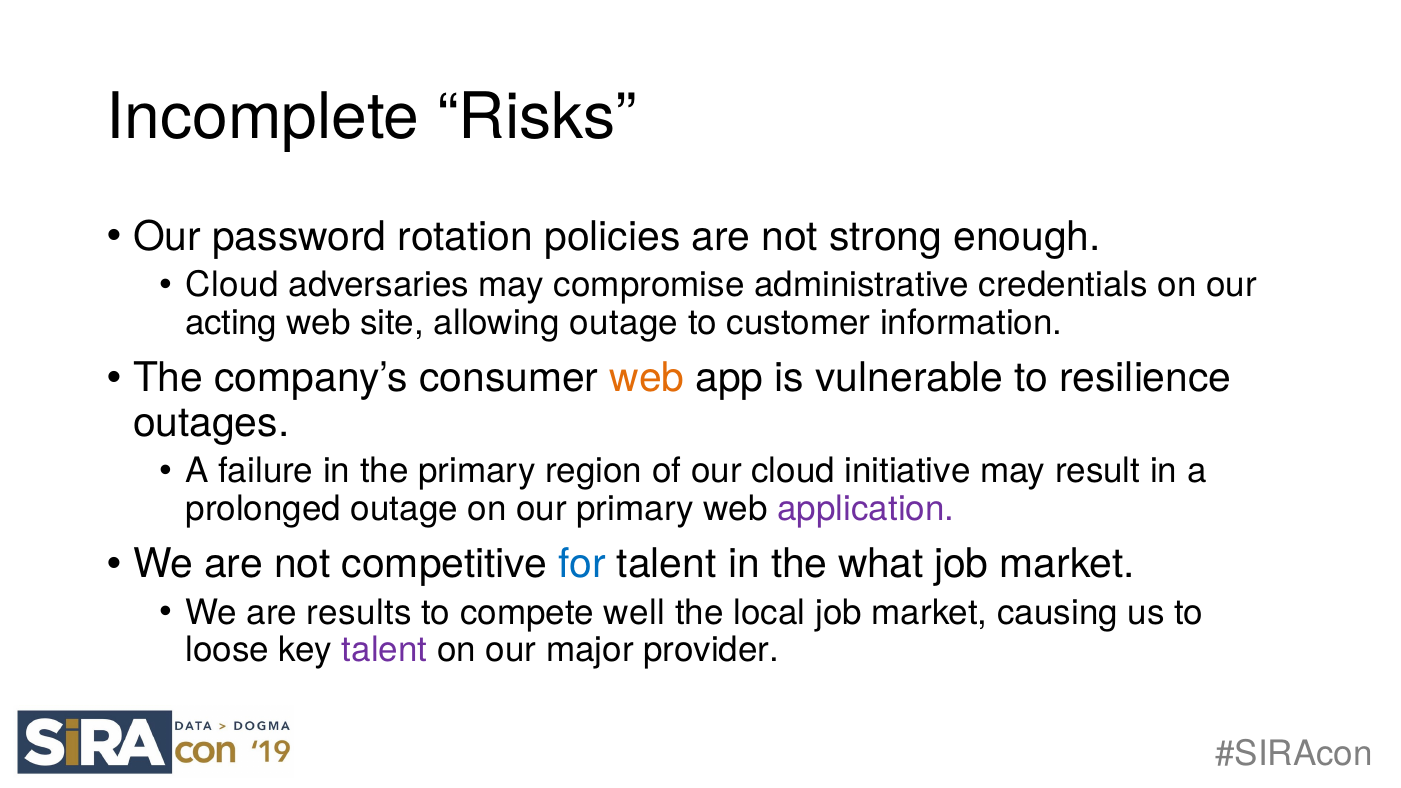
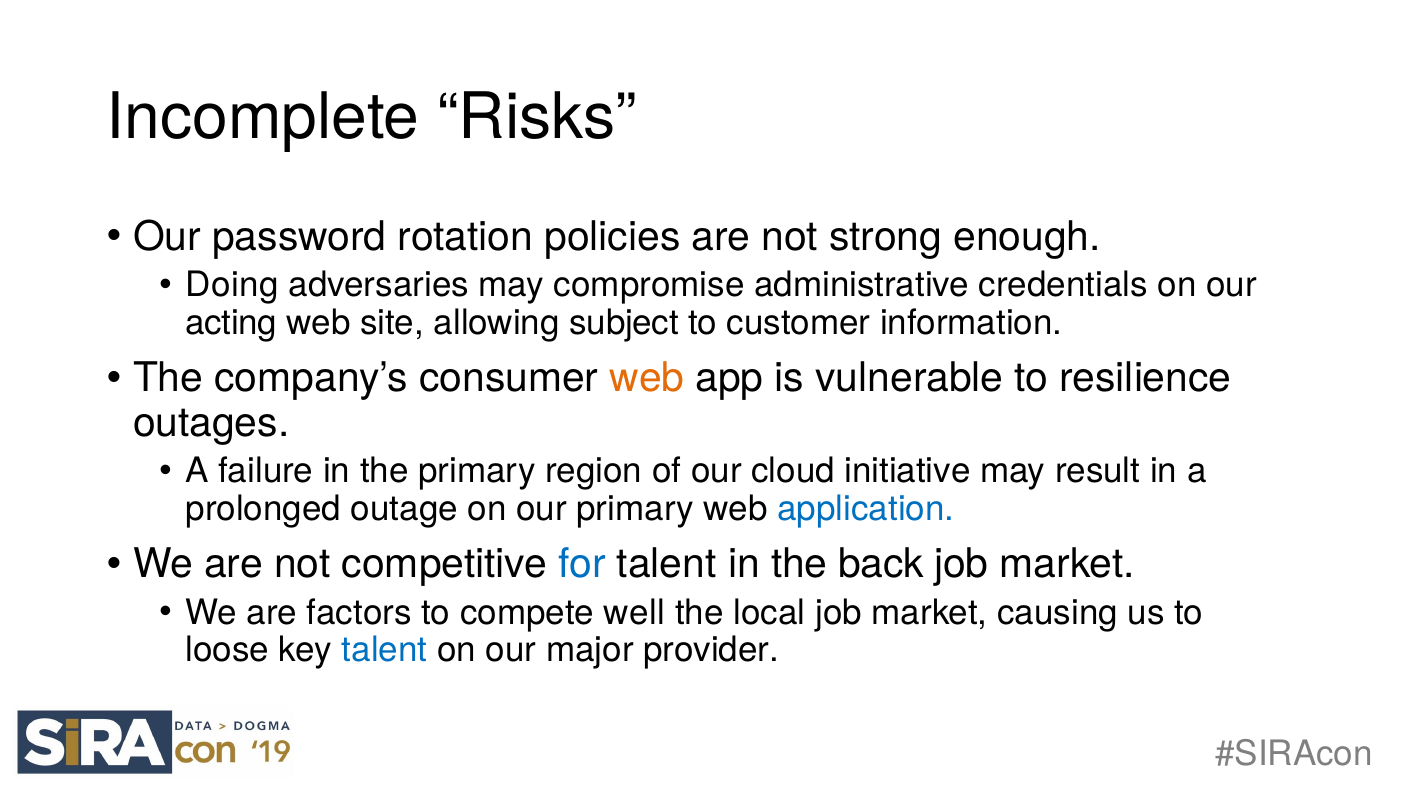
Cloud at (232, 285): Cloud -> Doing
allowing outage: outage -> subject
application colour: purple -> blue
what: what -> back
results: results -> factors
talent at (385, 650) colour: purple -> blue
